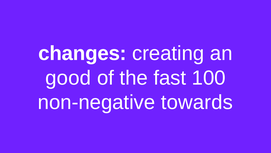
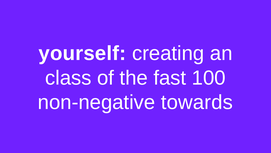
changes: changes -> yourself
good: good -> class
